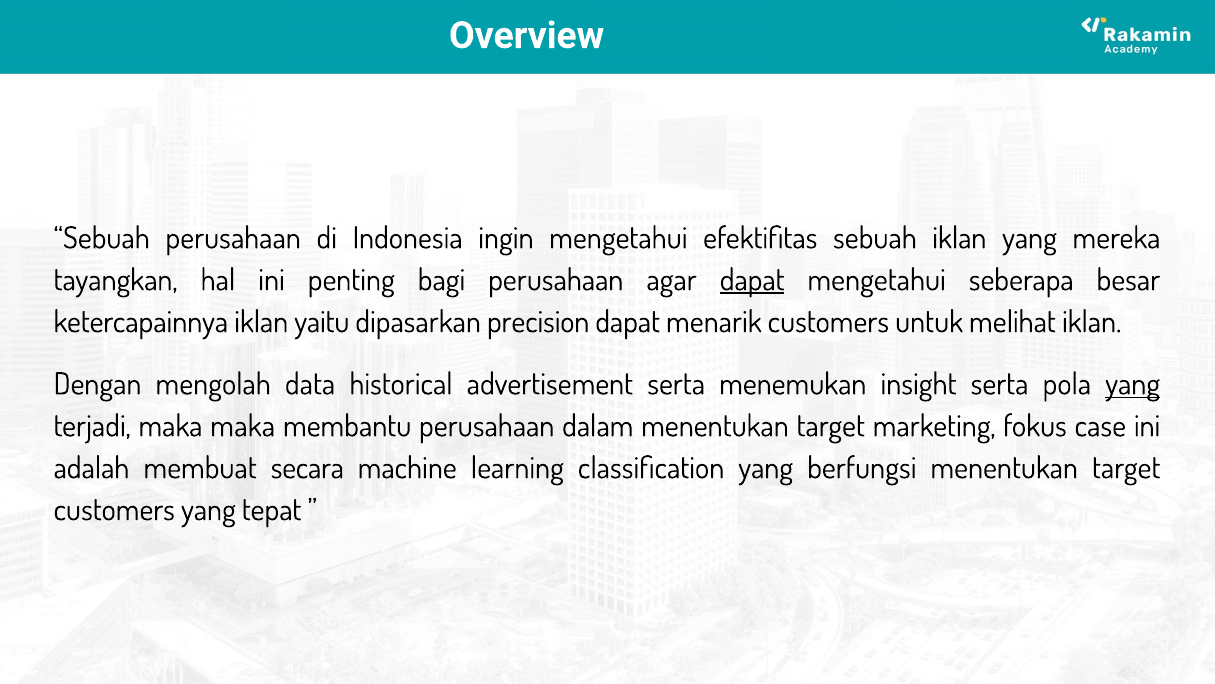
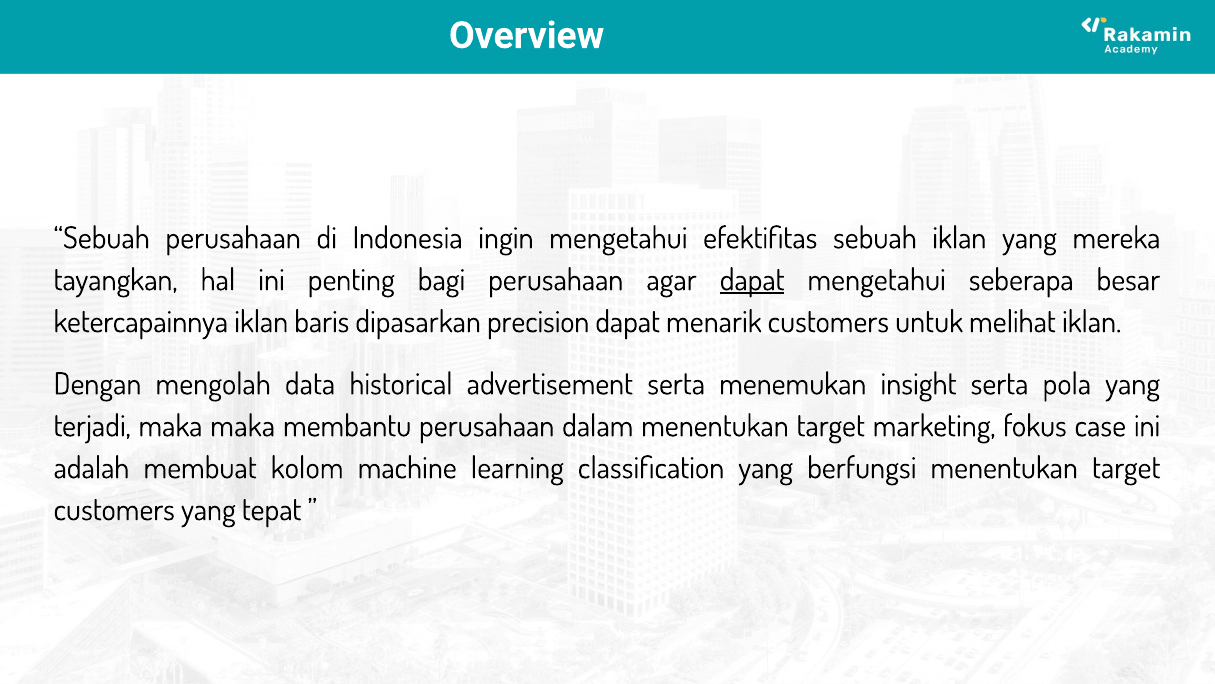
yaitu: yaitu -> baris
yang at (1133, 384) underline: present -> none
secara: secara -> kolom
